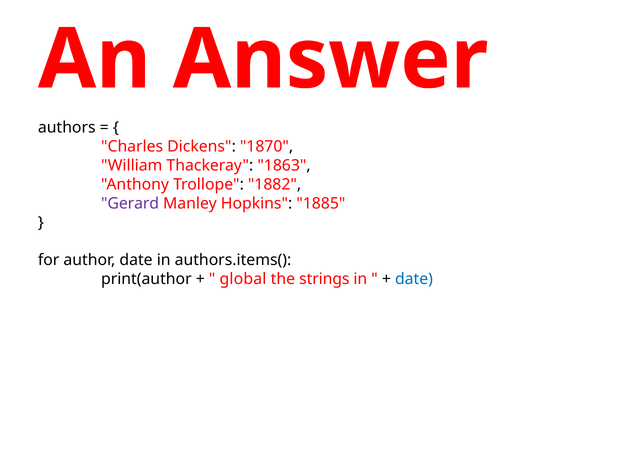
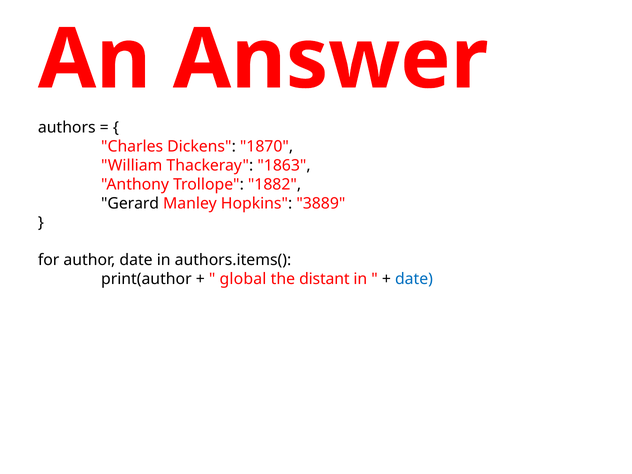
Gerard colour: purple -> black
1885: 1885 -> 3889
strings: strings -> distant
